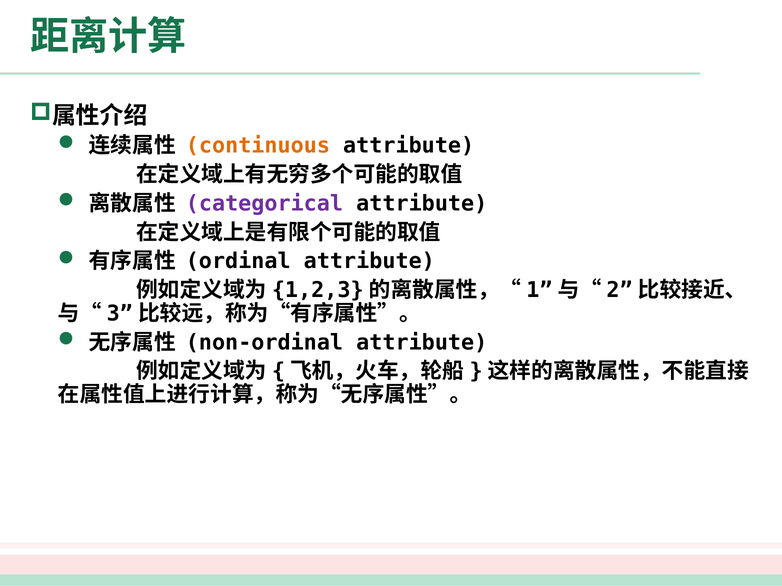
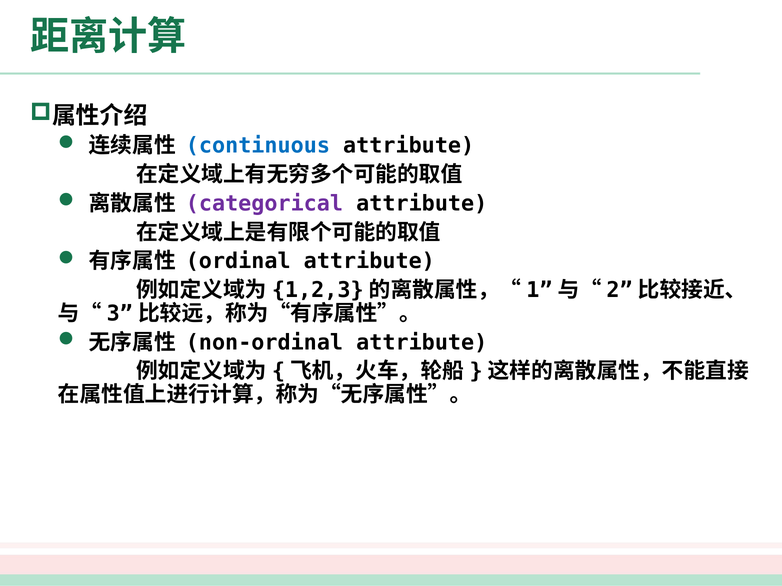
continuous colour: orange -> blue
